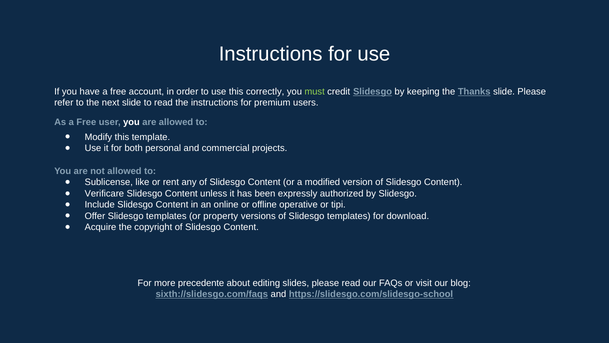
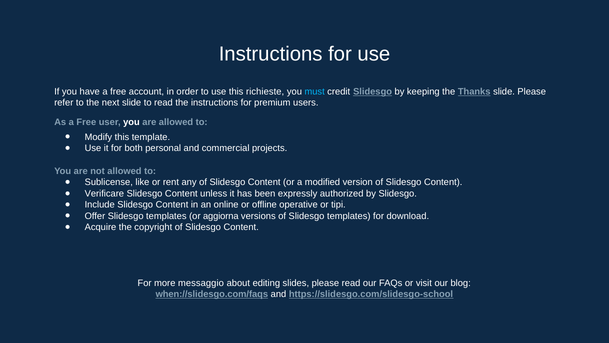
correctly: correctly -> richieste
must colour: light green -> light blue
property: property -> aggiorna
precedente: precedente -> messaggio
sixth://slidesgo.com/faqs: sixth://slidesgo.com/faqs -> when://slidesgo.com/faqs
